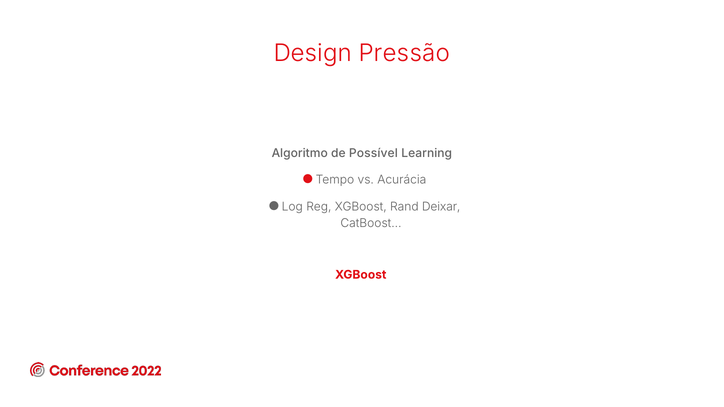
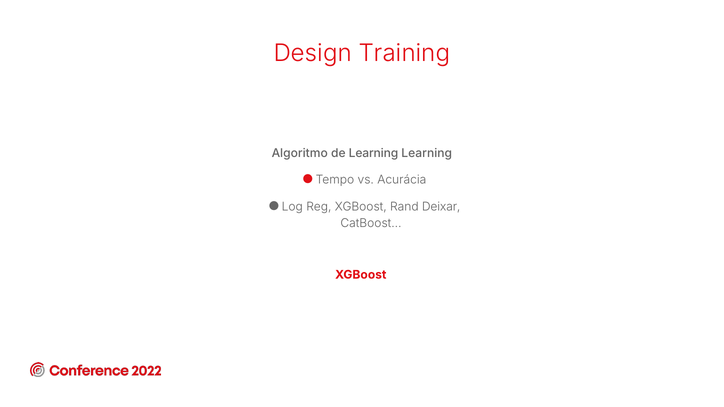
Pressão: Pressão -> Training
de Possível: Possível -> Learning
